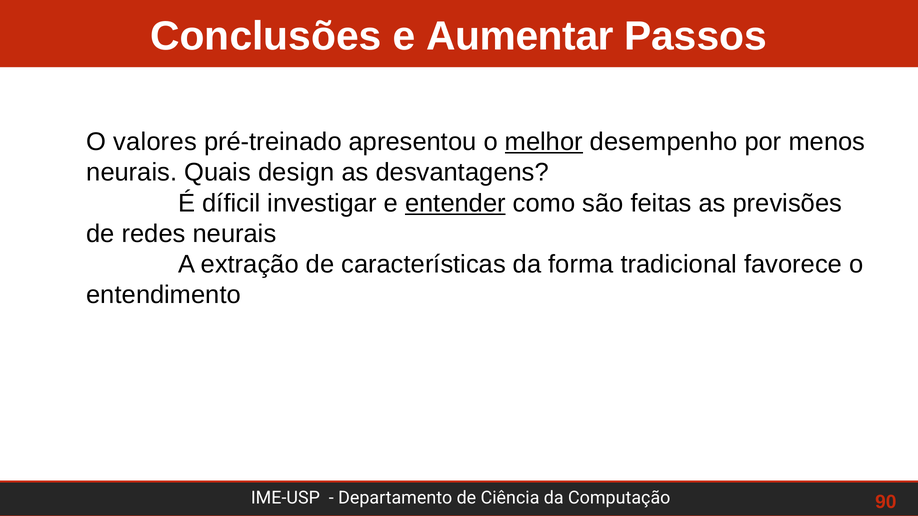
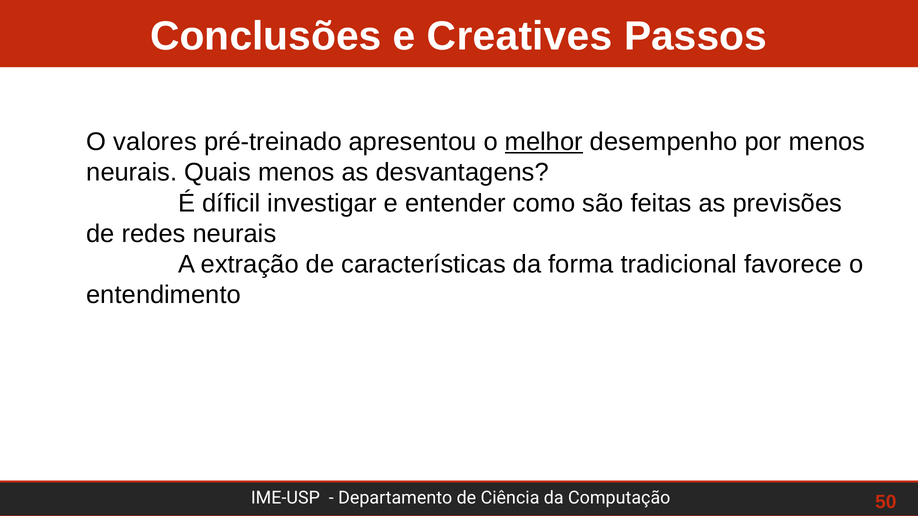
Aumentar: Aumentar -> Creatives
Quais design: design -> menos
entender underline: present -> none
90: 90 -> 50
